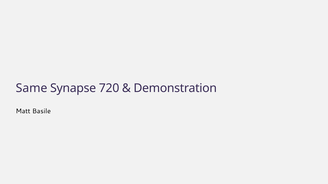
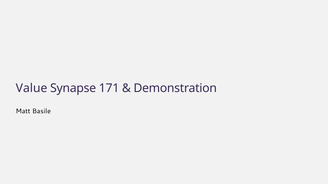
Same: Same -> Value
720: 720 -> 171
